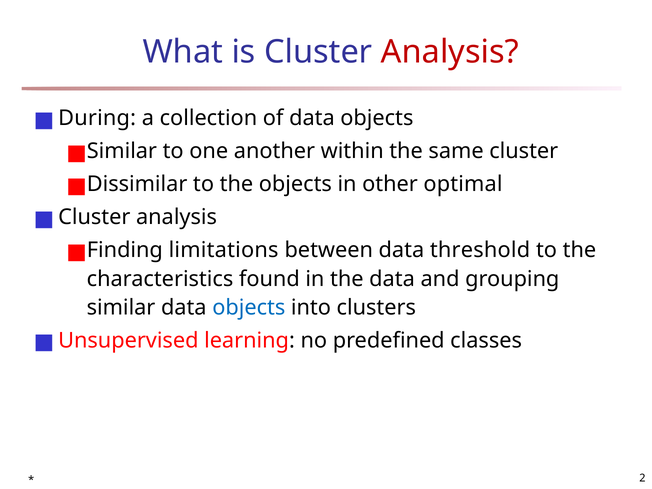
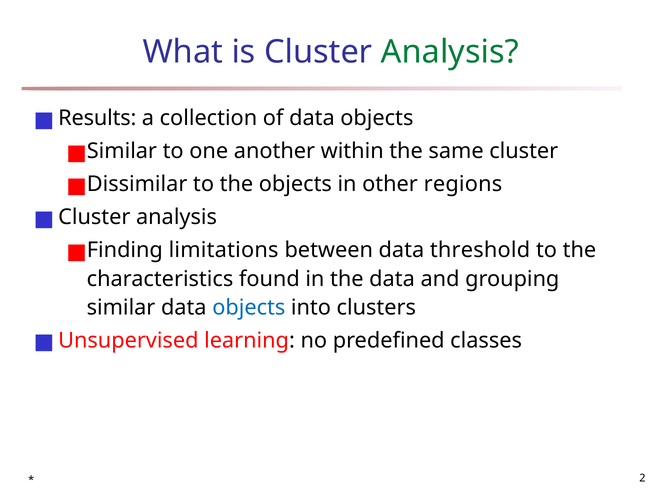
Analysis at (450, 52) colour: red -> green
During: During -> Results
optimal: optimal -> regions
